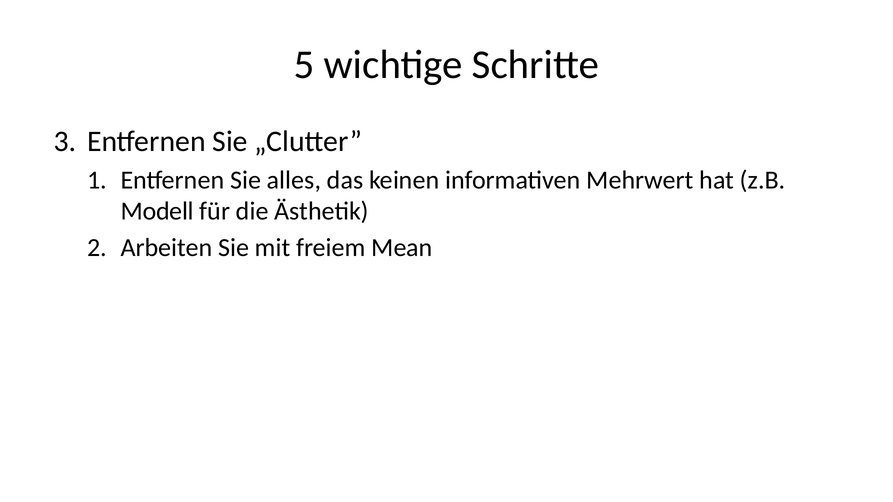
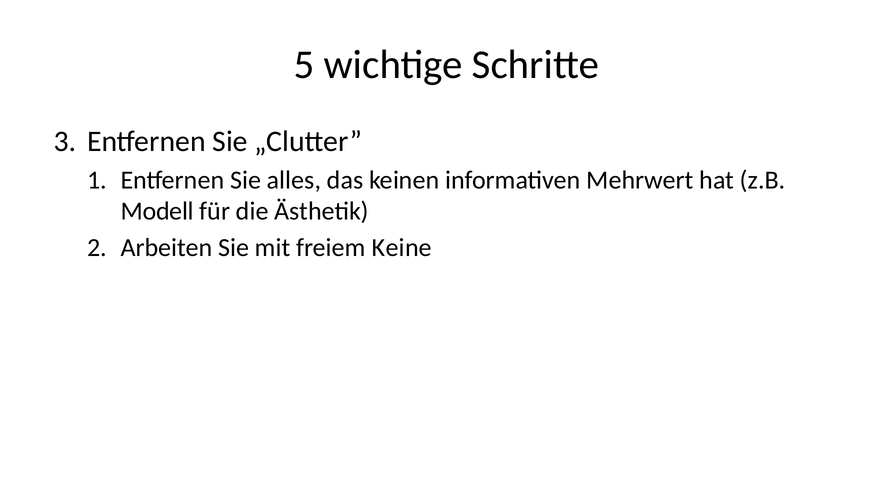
Mean: Mean -> Keine
